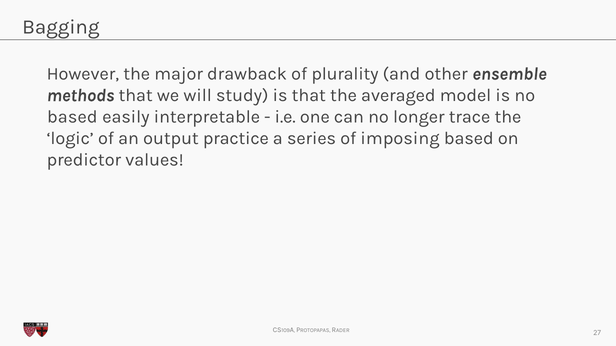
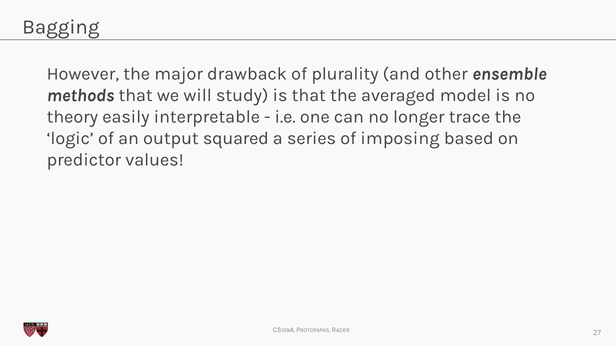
based at (72, 117): based -> theory
practice: practice -> squared
